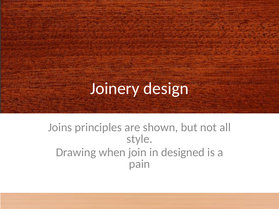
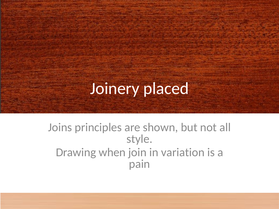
design: design -> placed
designed: designed -> variation
